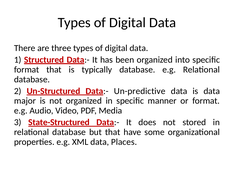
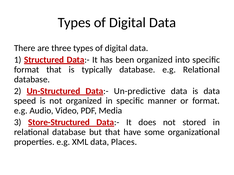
major: major -> speed
State-Structured: State-Structured -> Store-Structured
